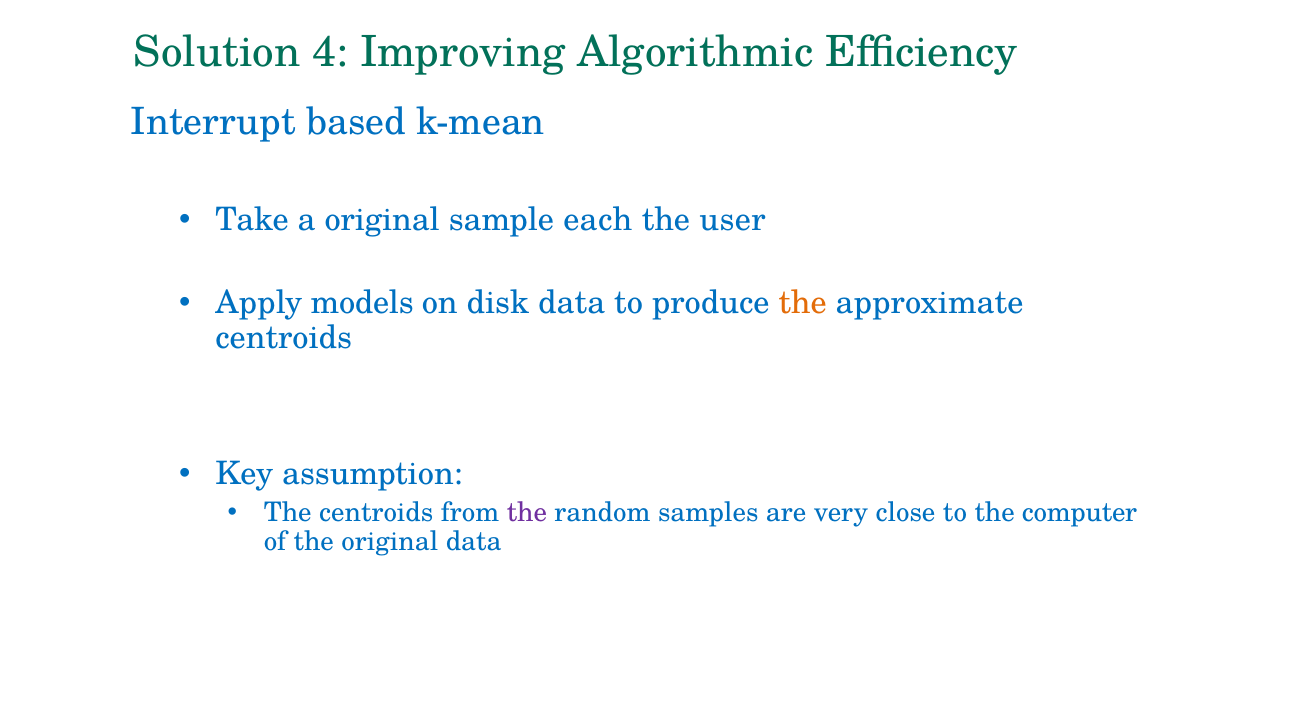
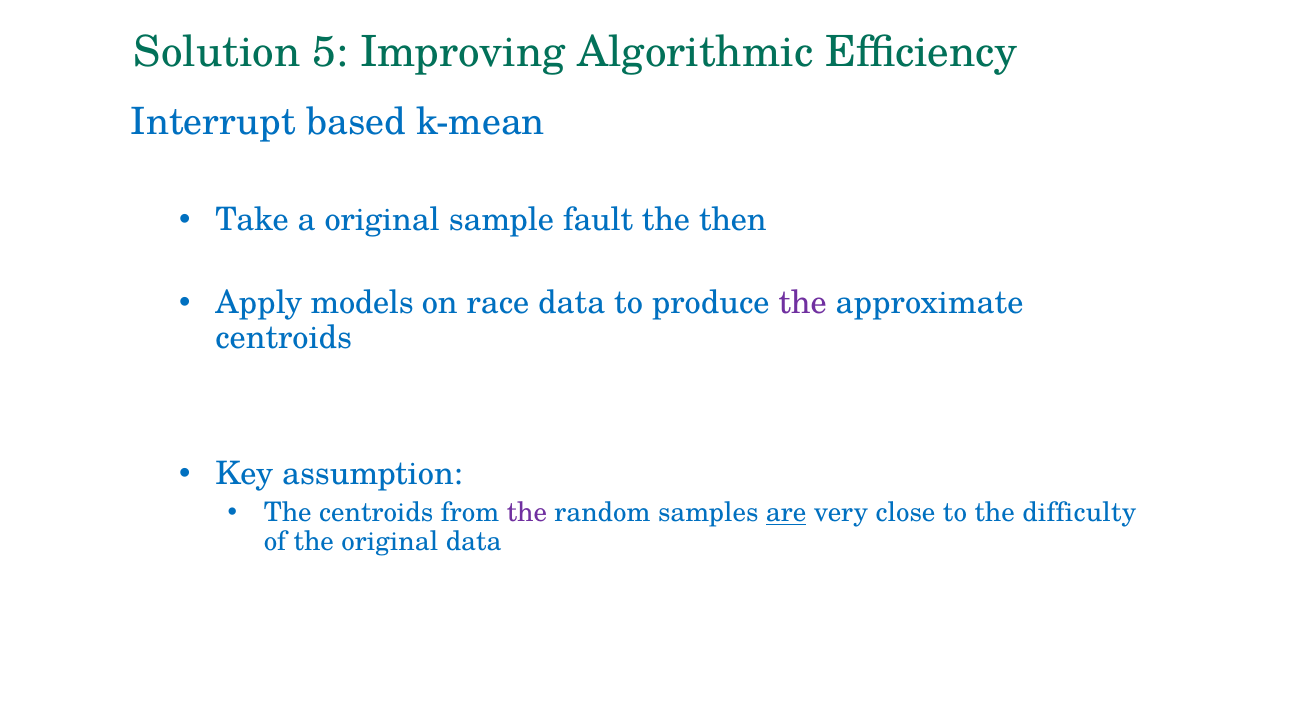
4: 4 -> 5
each: each -> fault
user: user -> then
disk: disk -> race
the at (803, 303) colour: orange -> purple
are underline: none -> present
computer: computer -> difficulty
